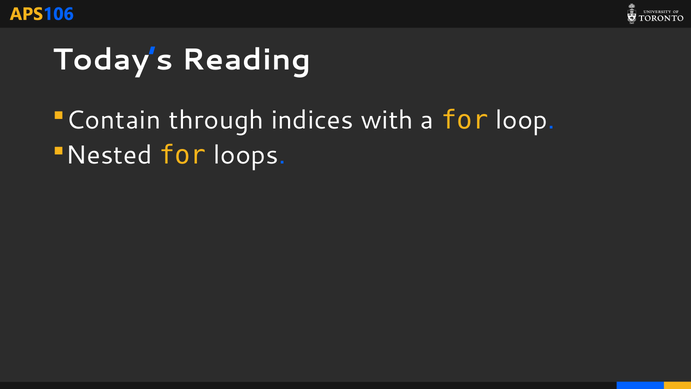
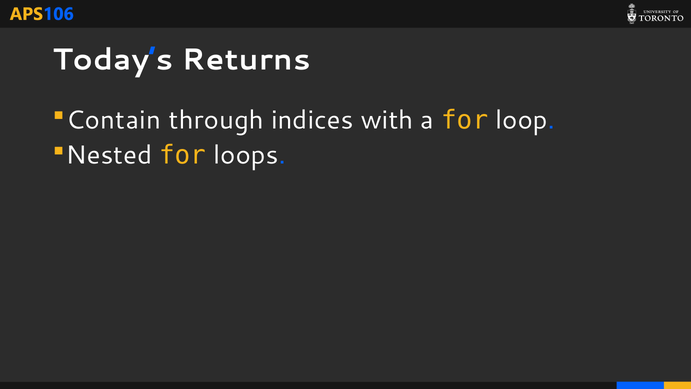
Reading: Reading -> Returns
